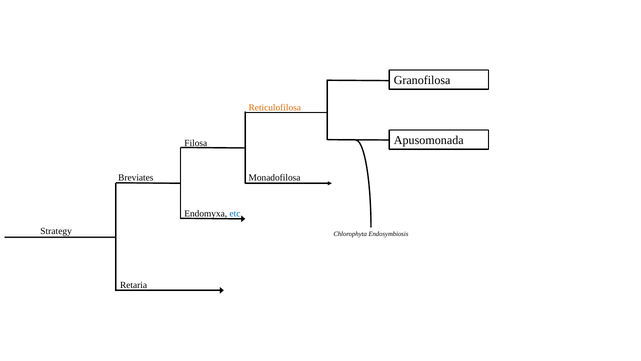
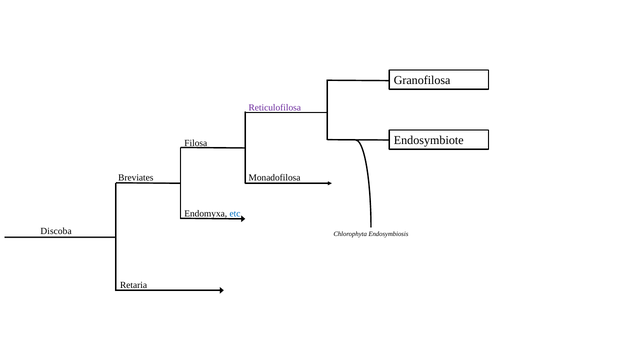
Reticulofilosa colour: orange -> purple
Apusomonada: Apusomonada -> Endosymbiote
Strategy: Strategy -> Discoba
